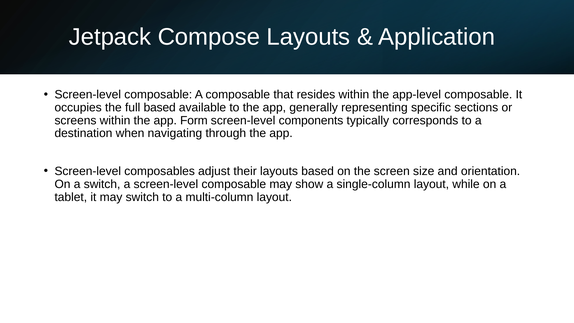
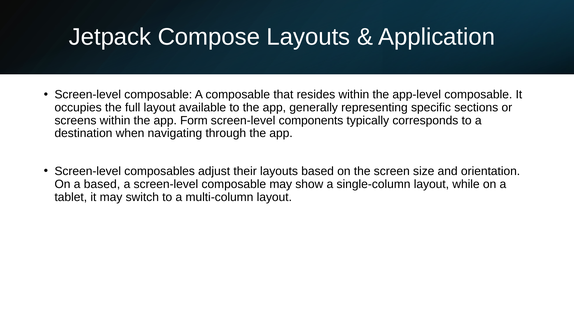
full based: based -> layout
a switch: switch -> based
